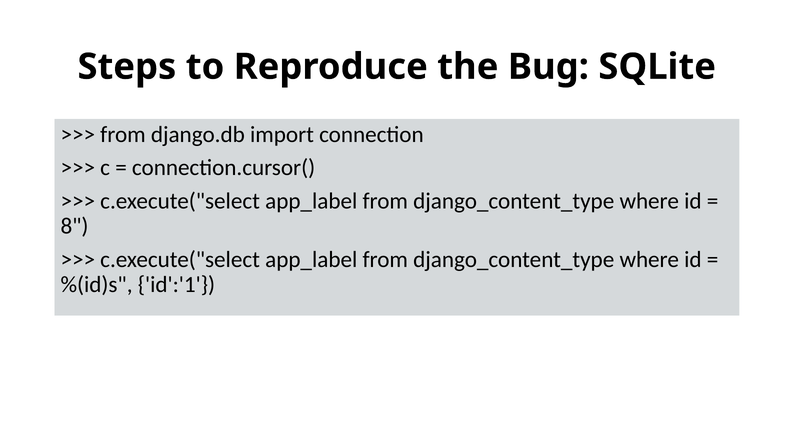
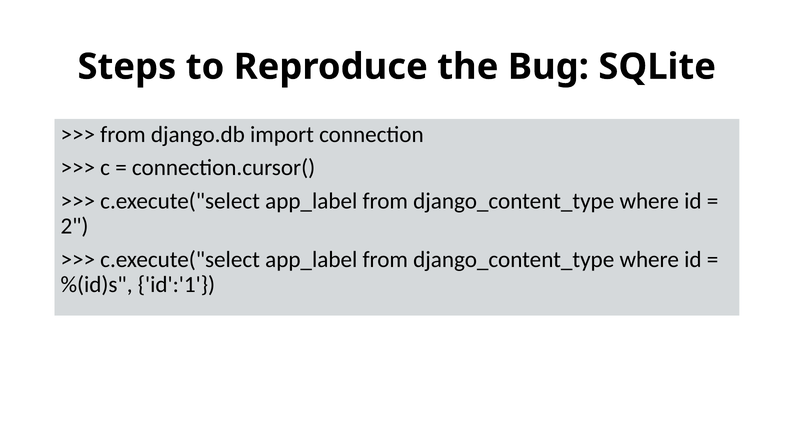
8: 8 -> 2
